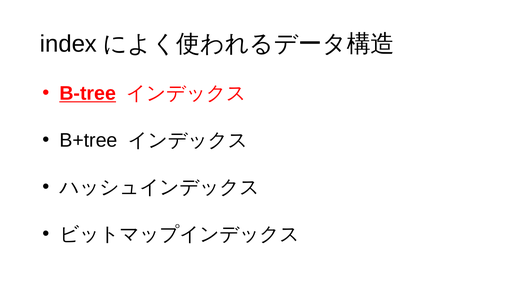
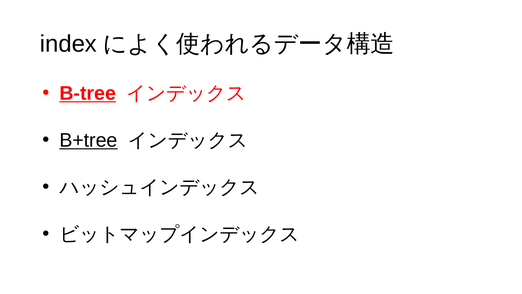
B+tree underline: none -> present
